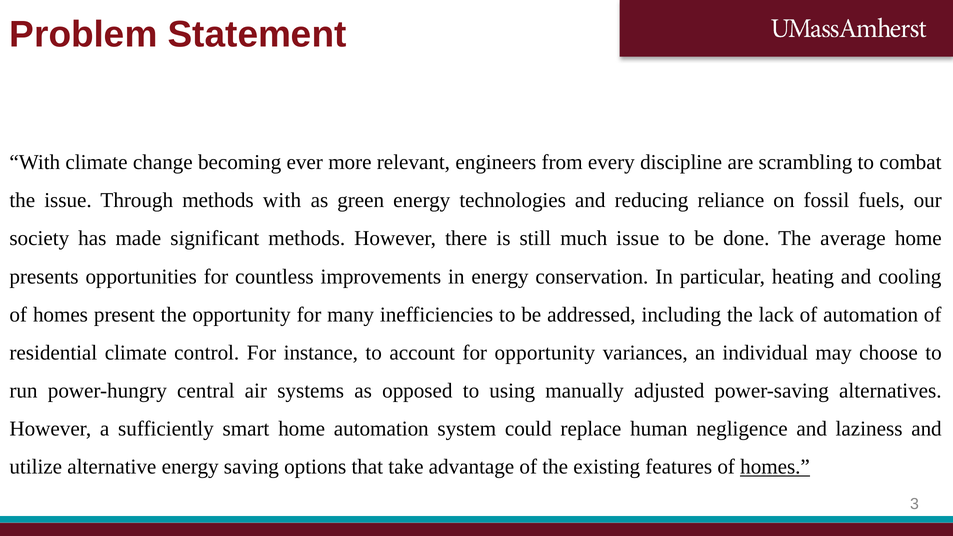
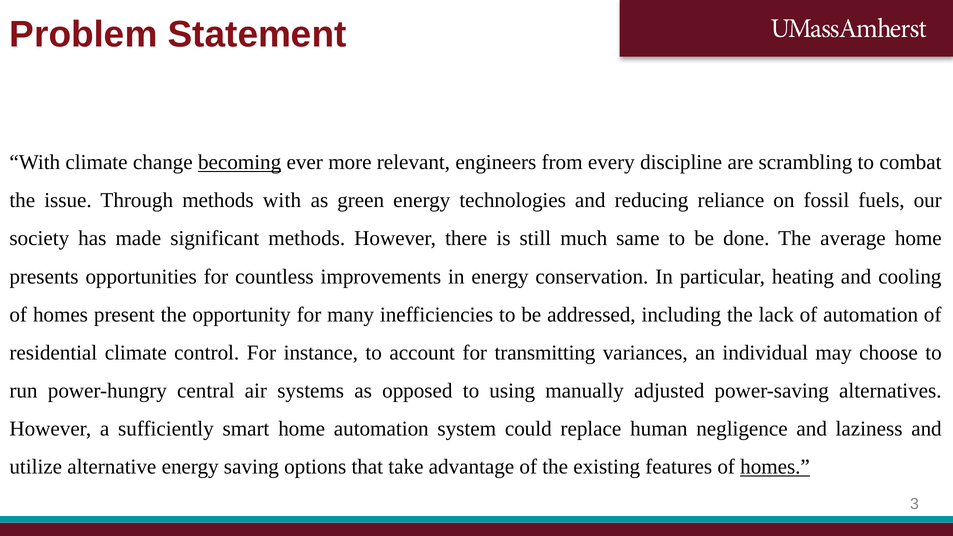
becoming underline: none -> present
much issue: issue -> same
for opportunity: opportunity -> transmitting
